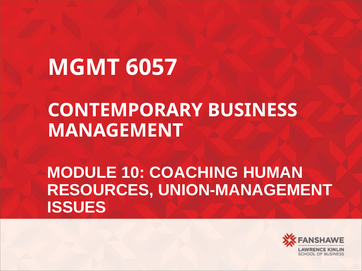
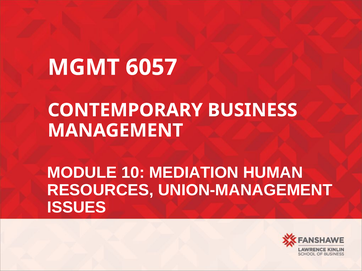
COACHING: COACHING -> MEDIATION
